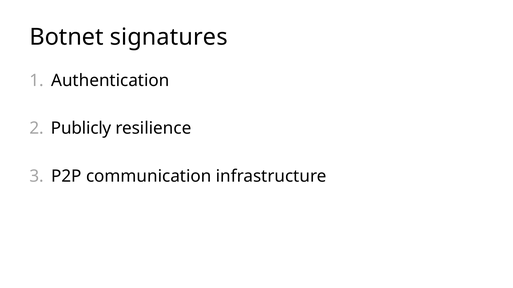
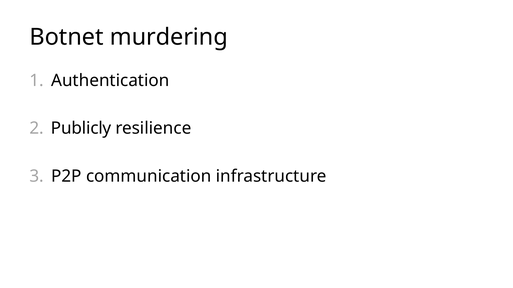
signatures: signatures -> murdering
